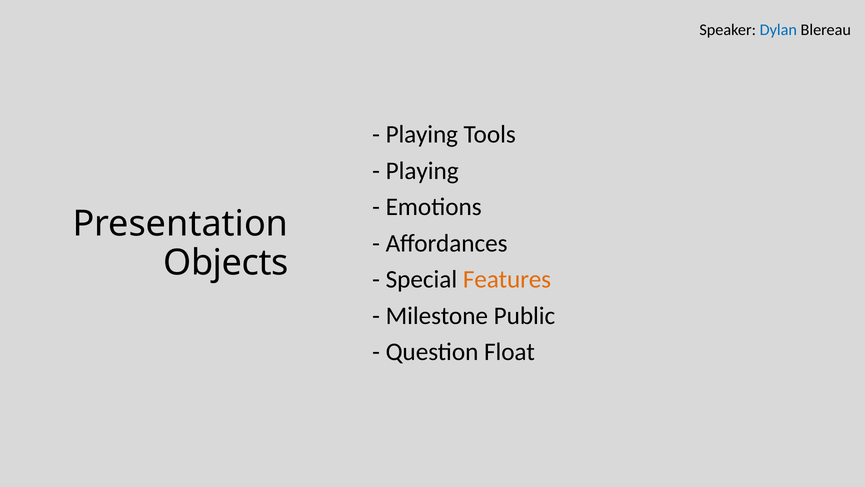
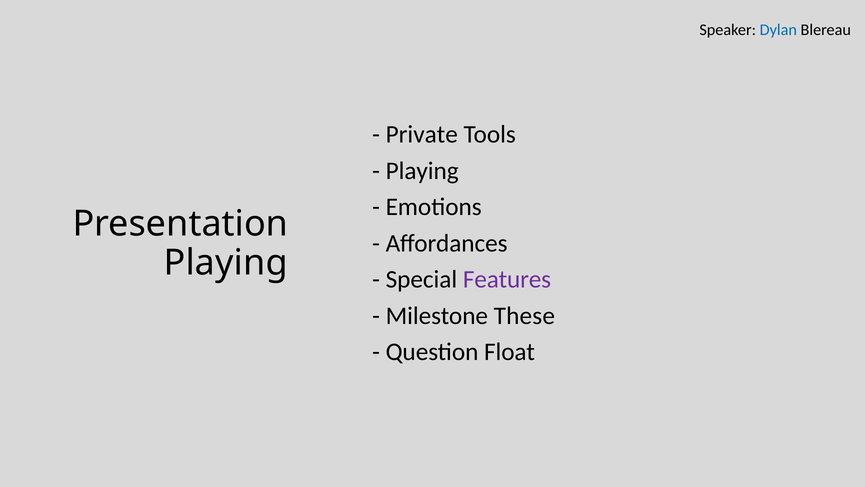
Playing at (422, 134): Playing -> Private
Objects at (226, 262): Objects -> Playing
Features colour: orange -> purple
Public: Public -> These
